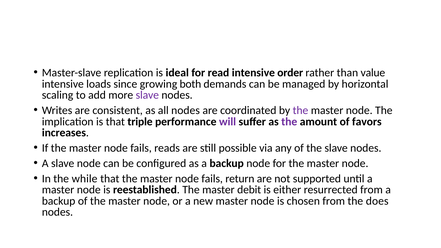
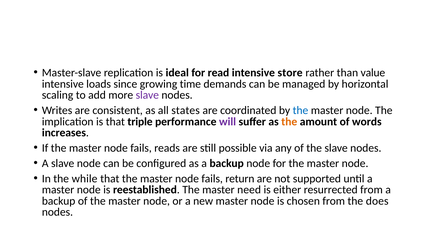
order: order -> store
both: both -> time
all nodes: nodes -> states
the at (301, 110) colour: purple -> blue
the at (289, 122) colour: purple -> orange
favors: favors -> words
debit: debit -> need
